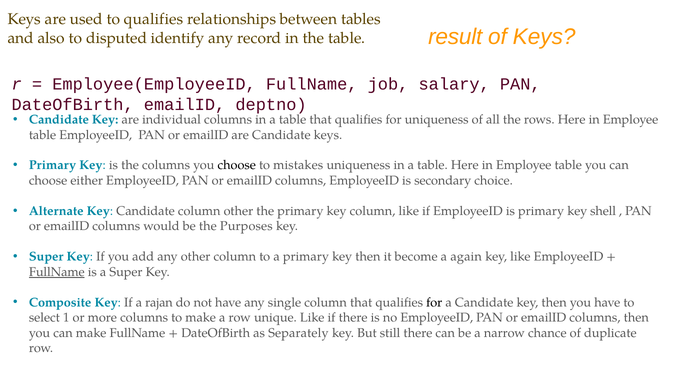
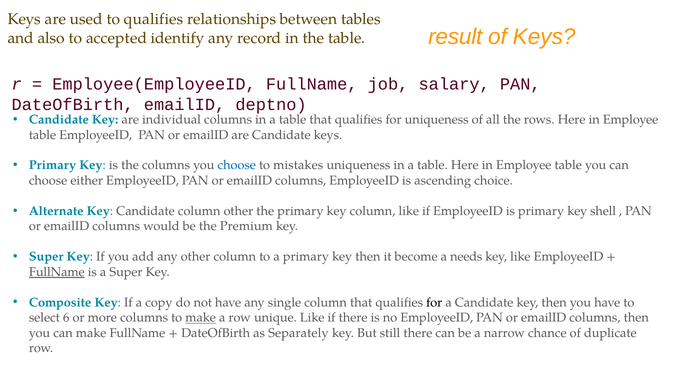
disputed: disputed -> accepted
choose at (237, 165) colour: black -> blue
secondary: secondary -> ascending
Purposes: Purposes -> Premium
again: again -> needs
rajan: rajan -> copy
1: 1 -> 6
make at (201, 318) underline: none -> present
